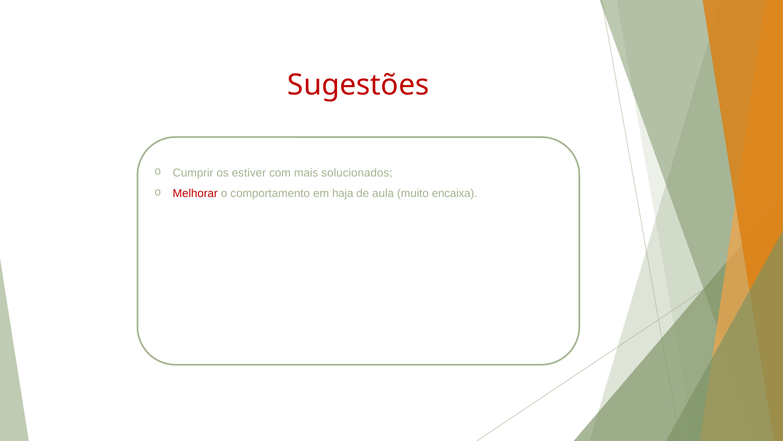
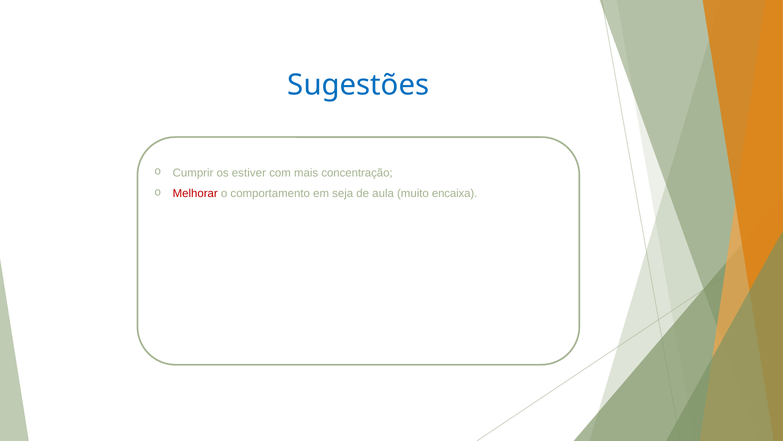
Sugestões colour: red -> blue
solucionados: solucionados -> concentração
haja: haja -> seja
